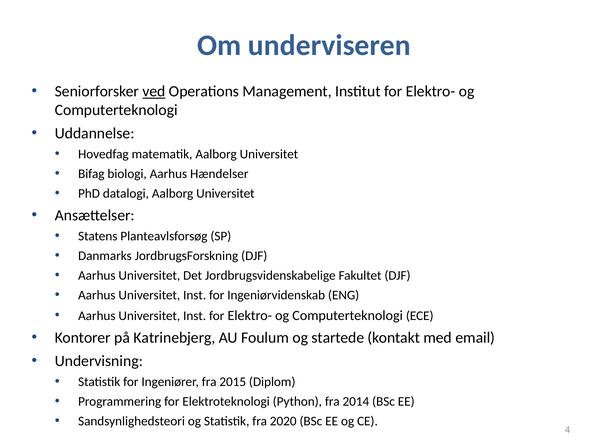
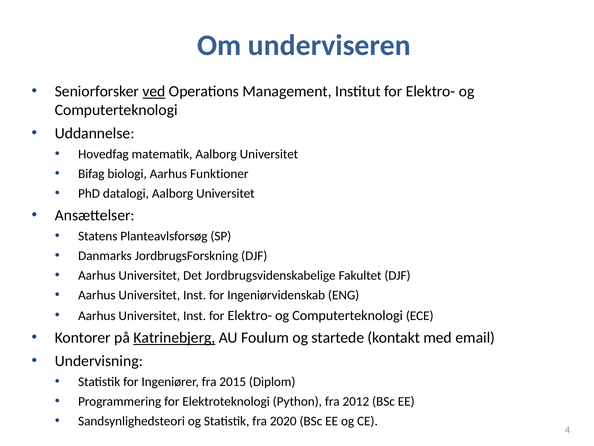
Hændelser: Hændelser -> Funktioner
Katrinebjerg underline: none -> present
2014: 2014 -> 2012
